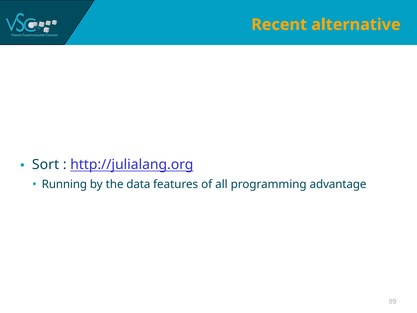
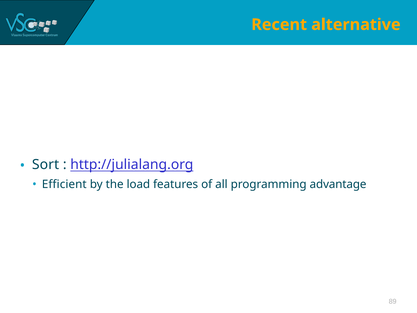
Running: Running -> Efficient
data: data -> load
